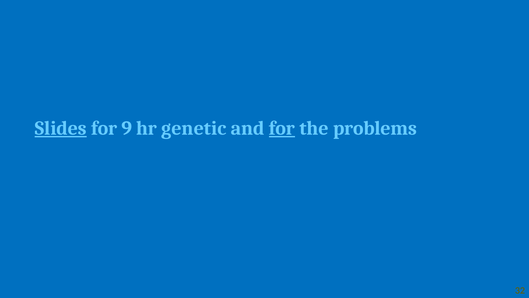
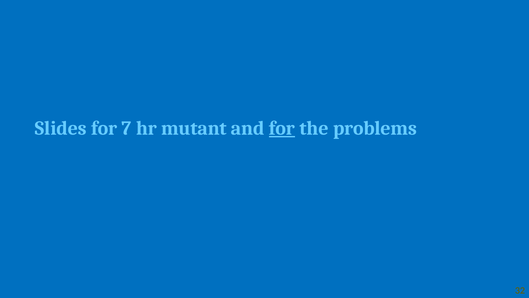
Slides underline: present -> none
9: 9 -> 7
genetic: genetic -> mutant
